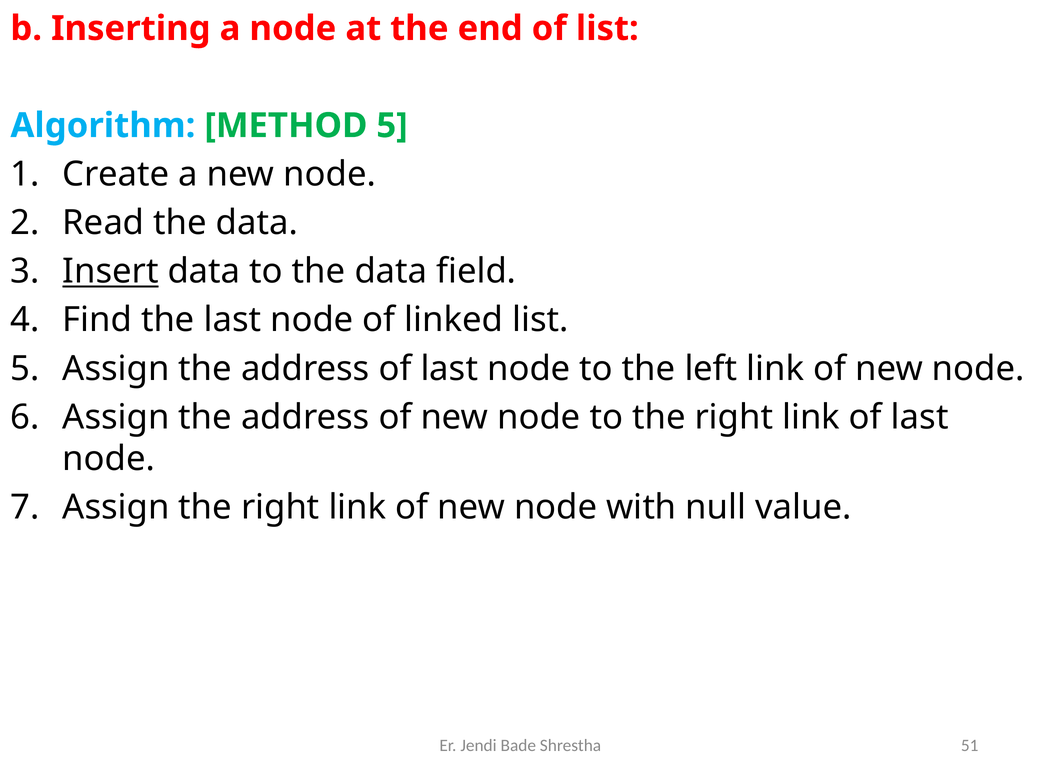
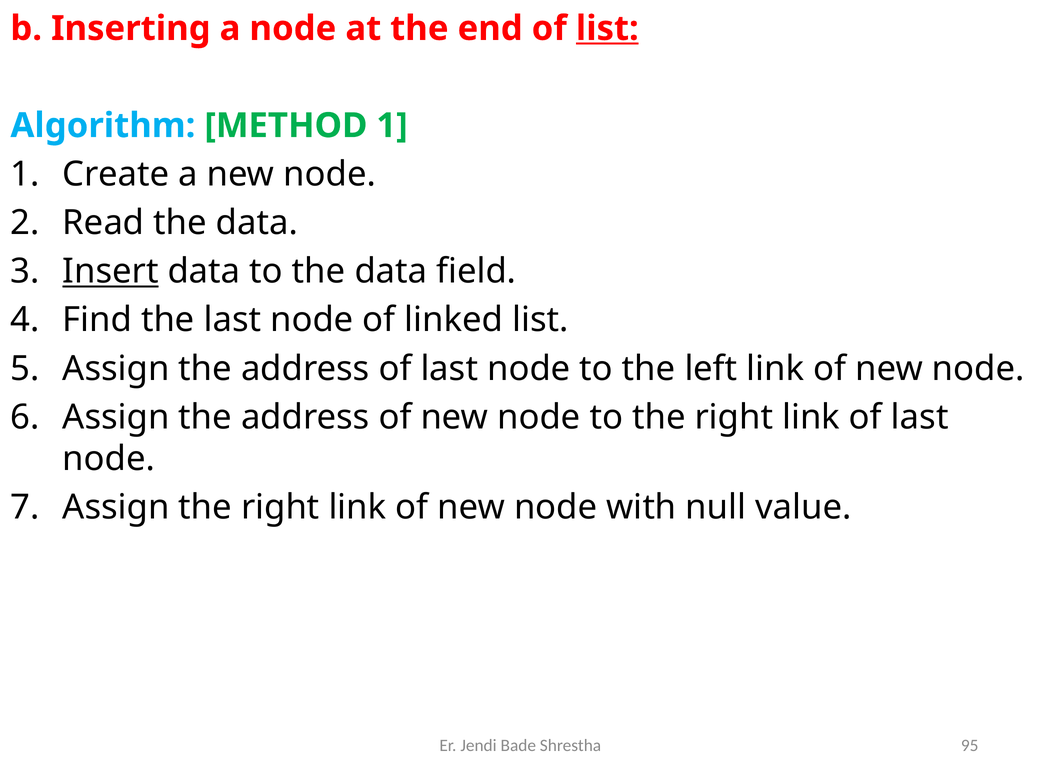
list at (607, 28) underline: none -> present
METHOD 5: 5 -> 1
51: 51 -> 95
